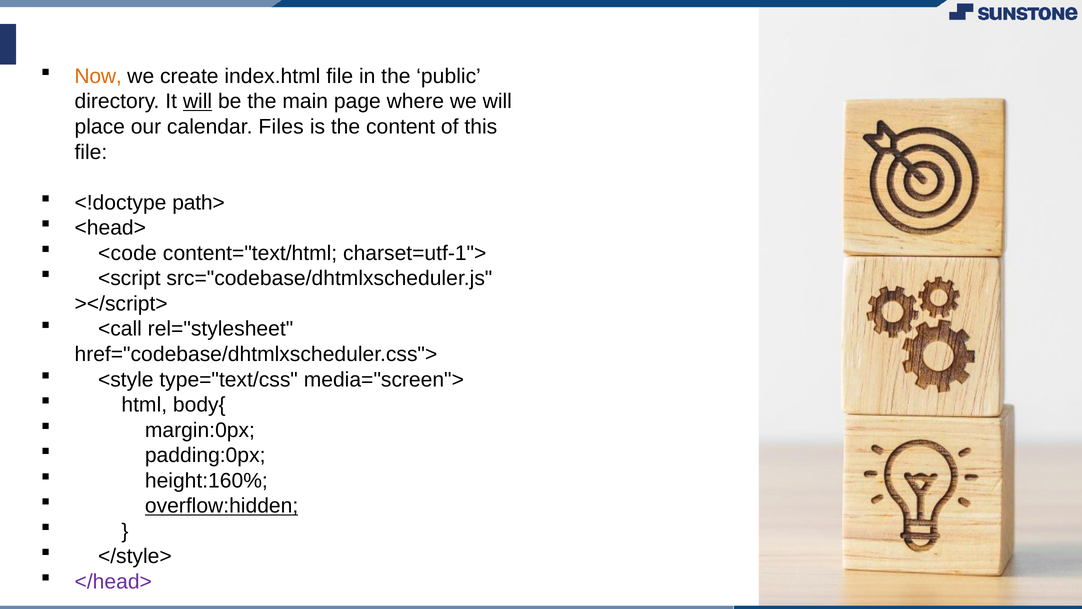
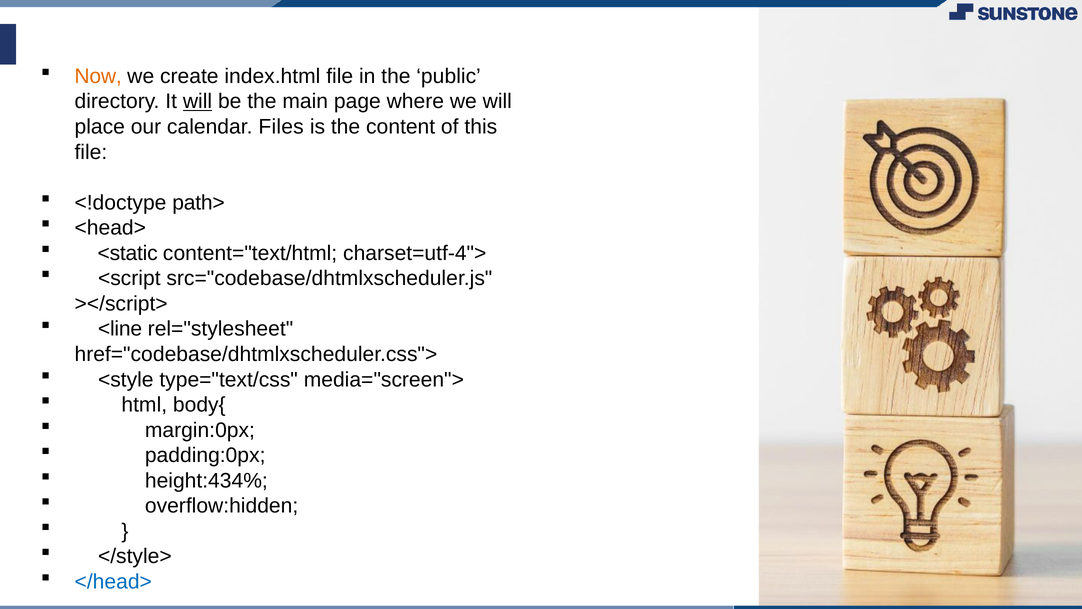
<code: <code -> <static
charset=utf-1">: charset=utf-1"> -> charset=utf-4">
<call: <call -> <line
height:160%: height:160% -> height:434%
overflow:hidden underline: present -> none
</head> colour: purple -> blue
